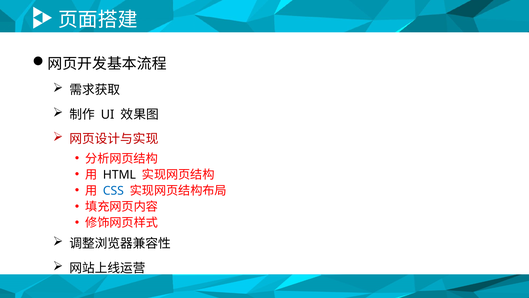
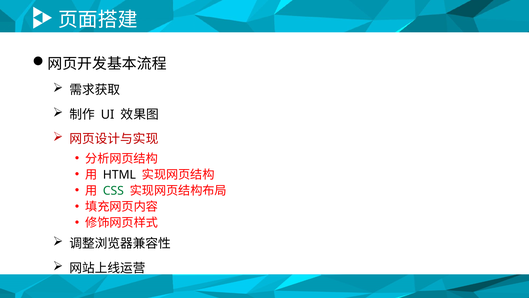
CSS colour: blue -> green
